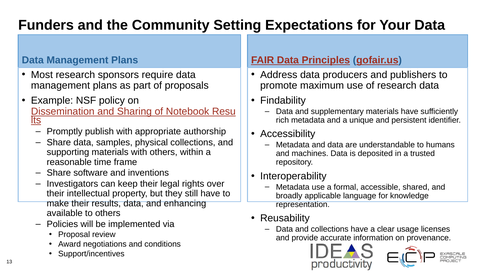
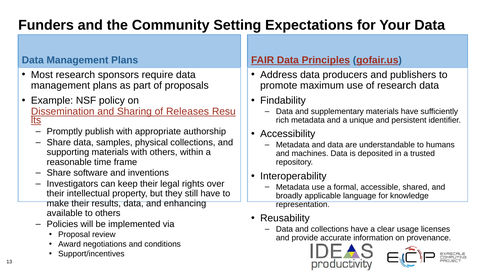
Notebook: Notebook -> Releases
